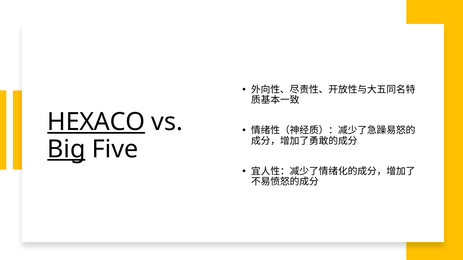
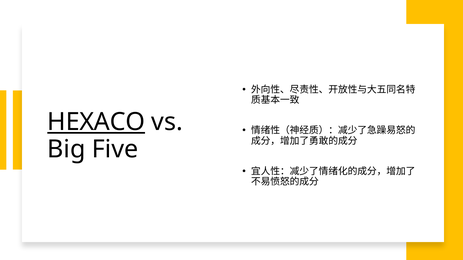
Big underline: present -> none
